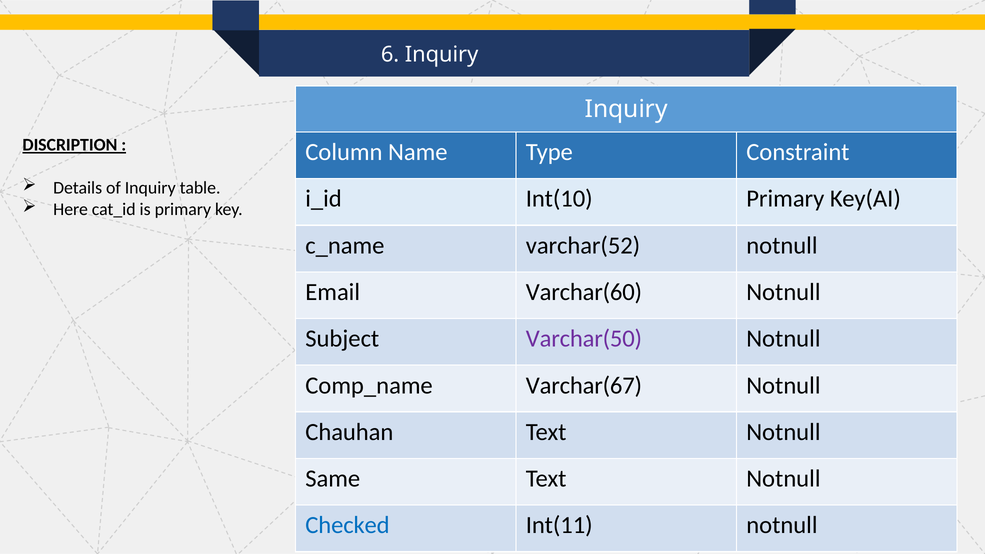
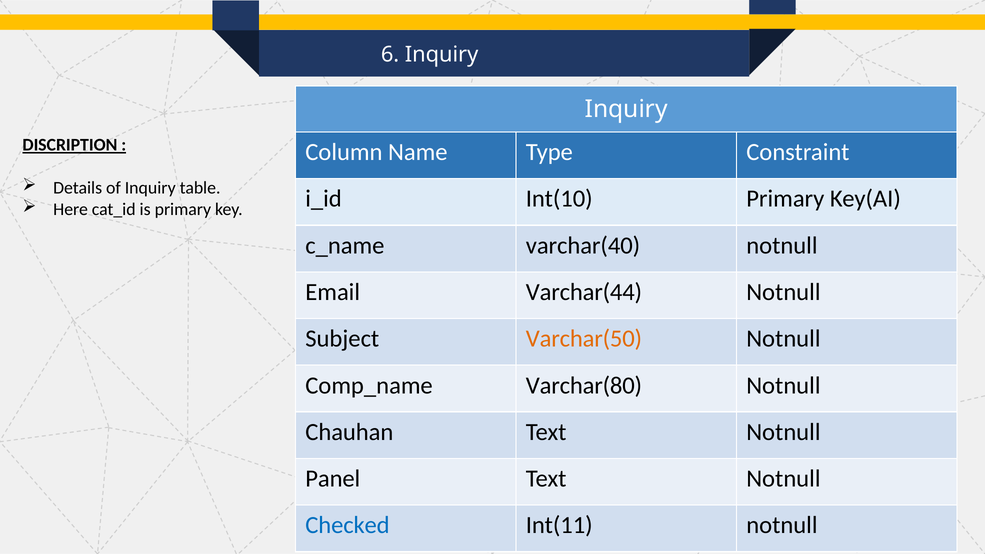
varchar(52: varchar(52 -> varchar(40
Varchar(60: Varchar(60 -> Varchar(44
Varchar(50 colour: purple -> orange
Varchar(67: Varchar(67 -> Varchar(80
Same: Same -> Panel
